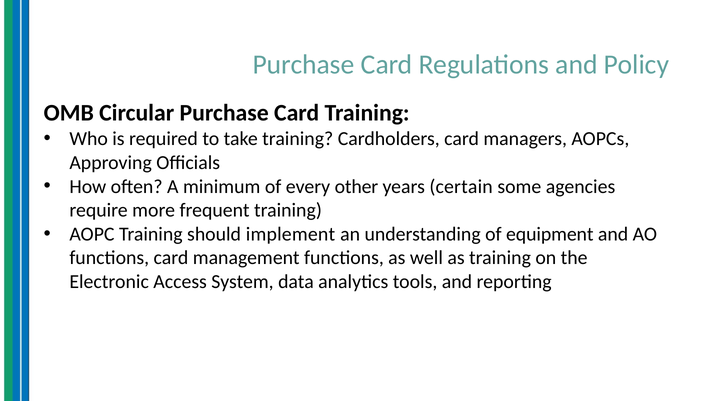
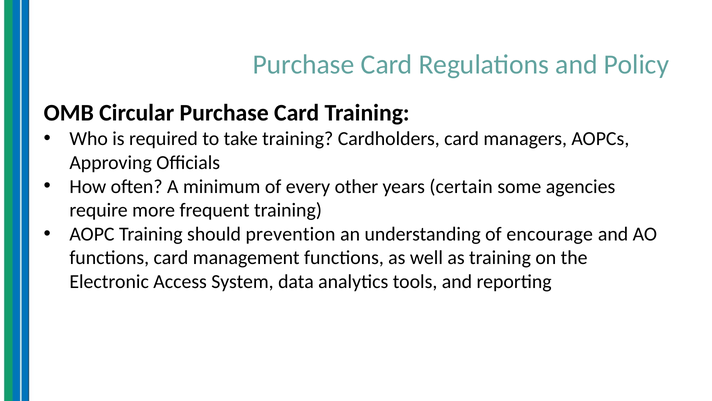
implement: implement -> prevention
equipment: equipment -> encourage
